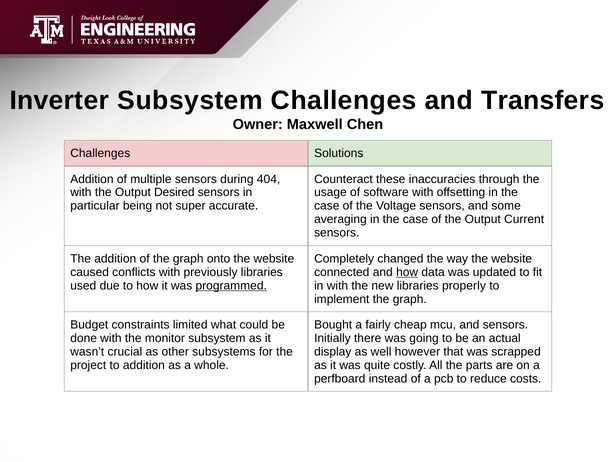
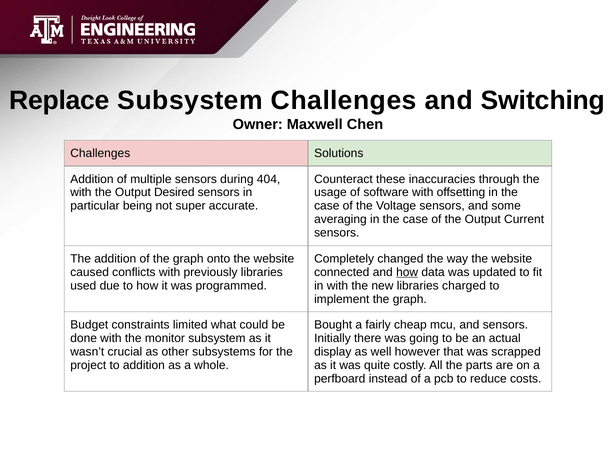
Inverter: Inverter -> Replace
Transfers: Transfers -> Switching
programmed underline: present -> none
properly: properly -> charged
